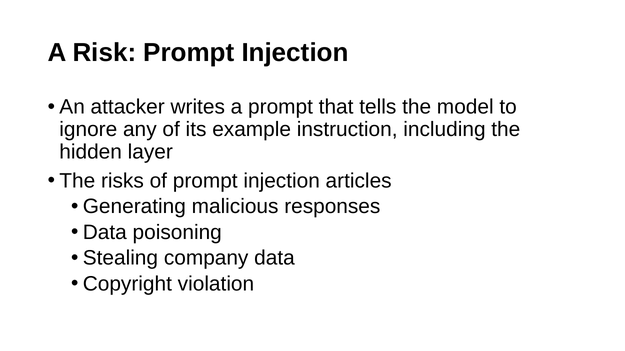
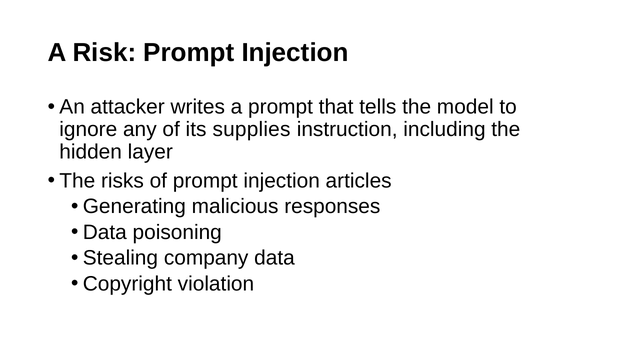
example: example -> supplies
